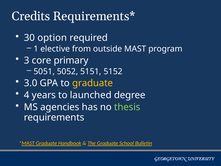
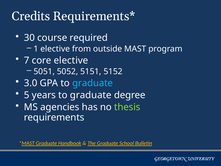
option: option -> course
3: 3 -> 7
core primary: primary -> elective
graduate at (93, 83) colour: yellow -> light blue
4: 4 -> 5
years to launched: launched -> graduate
